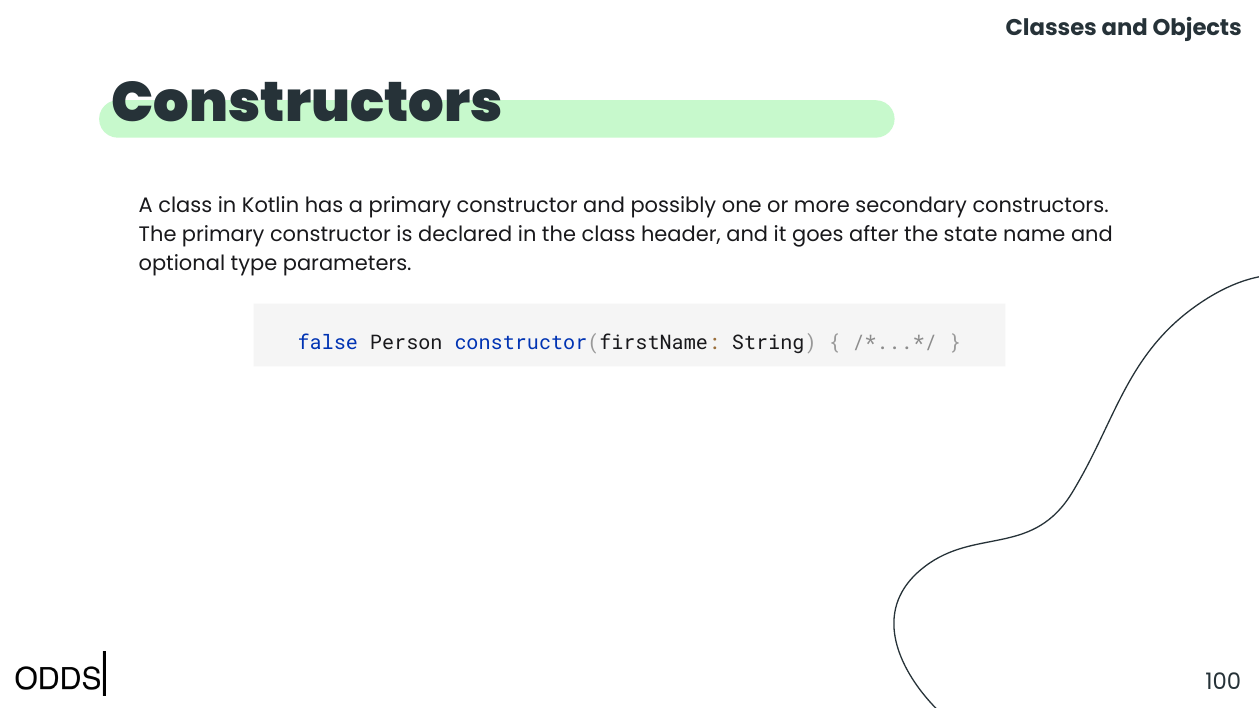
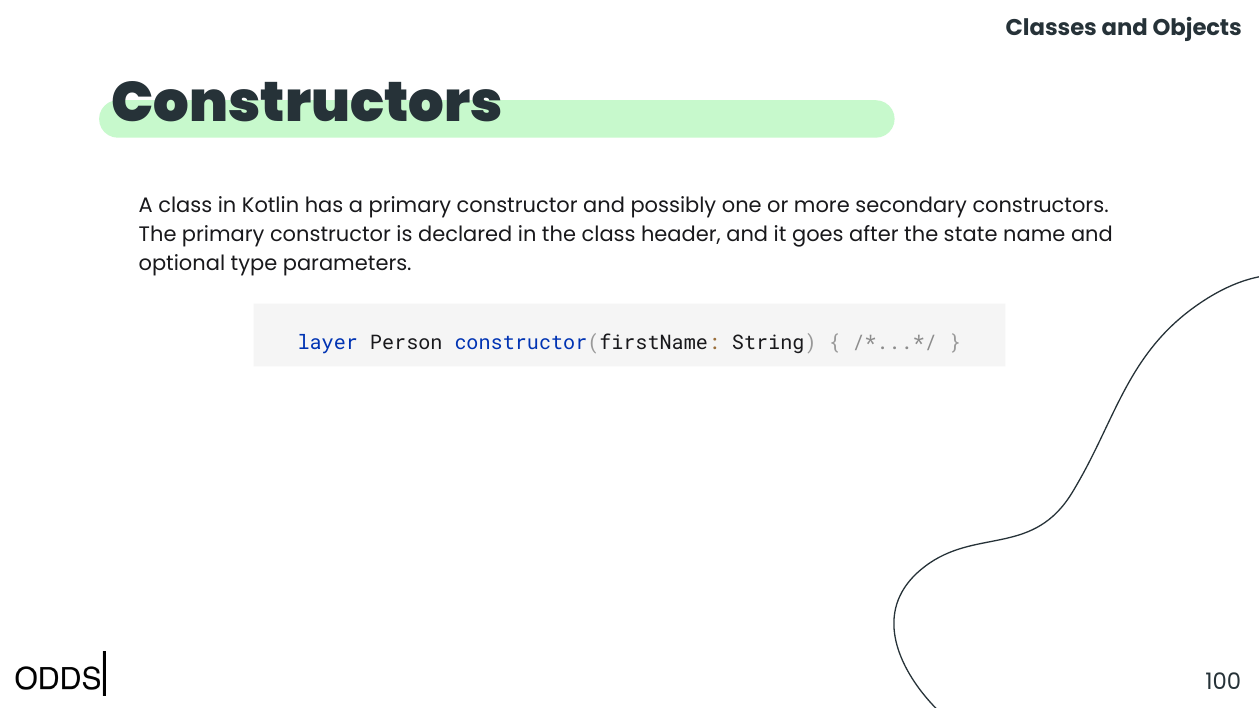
false: false -> layer
